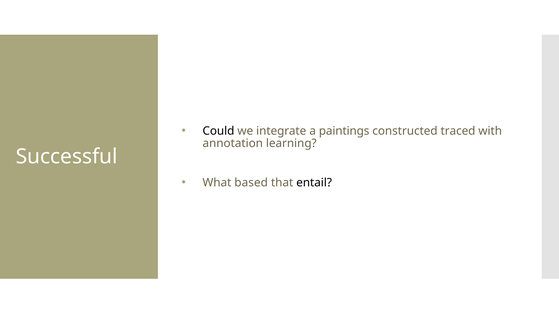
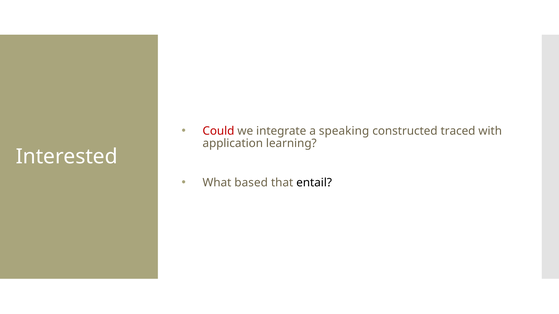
Could colour: black -> red
paintings: paintings -> speaking
annotation: annotation -> application
Successful: Successful -> Interested
